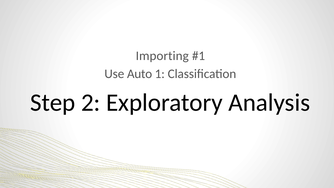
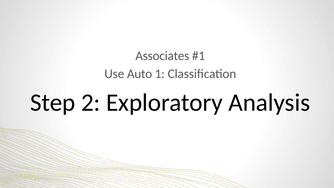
Importing: Importing -> Associates
